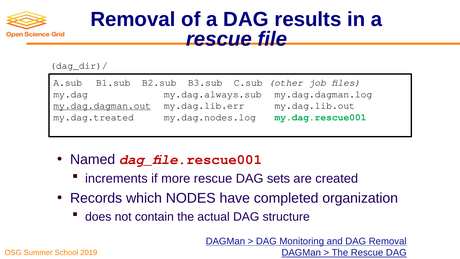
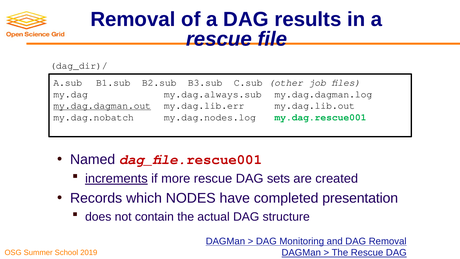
my.dag.treated: my.dag.treated -> my.dag.nobatch
increments underline: none -> present
organization: organization -> presentation
